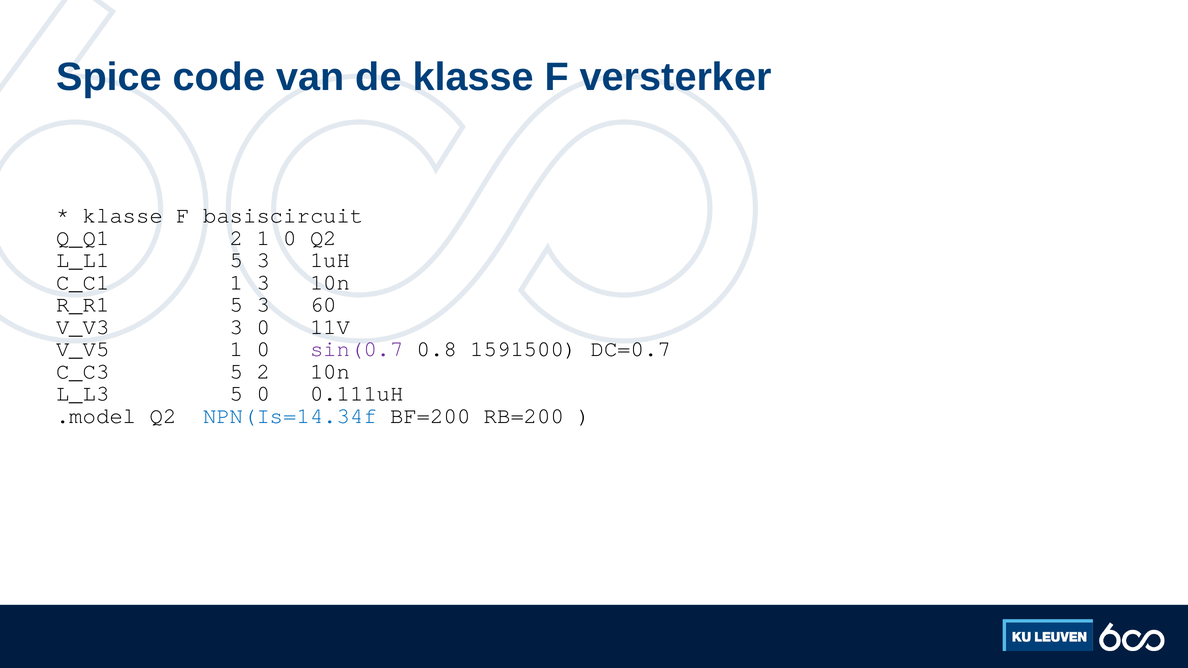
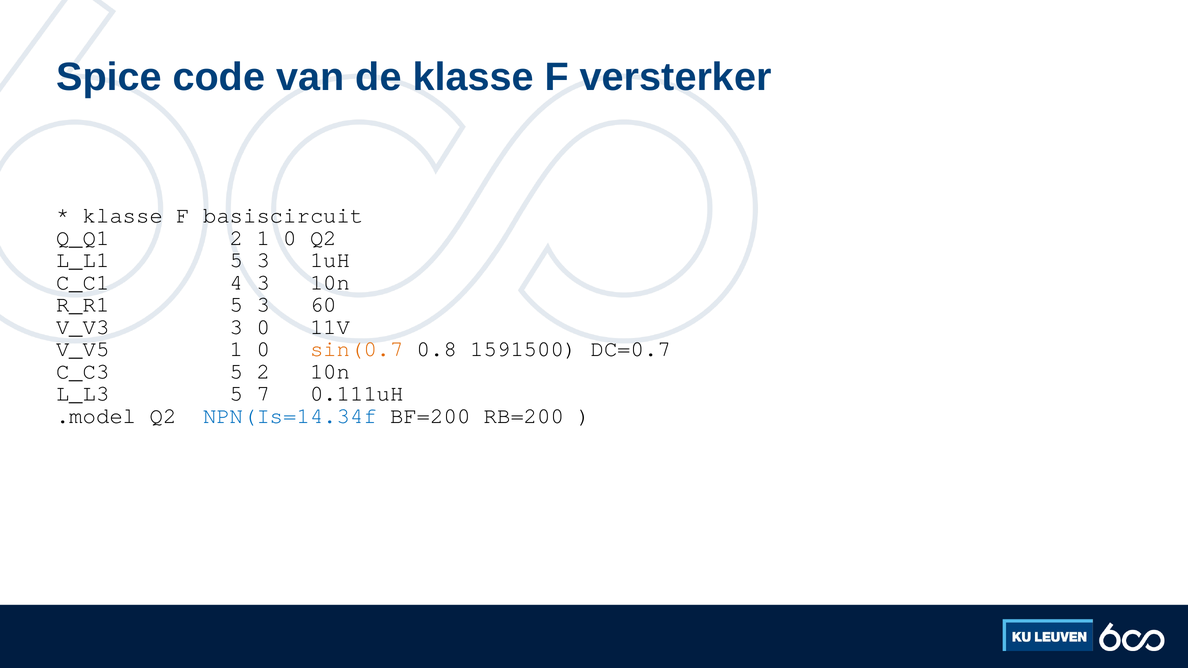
C_C1 1: 1 -> 4
sin(0.7 colour: purple -> orange
5 0: 0 -> 7
